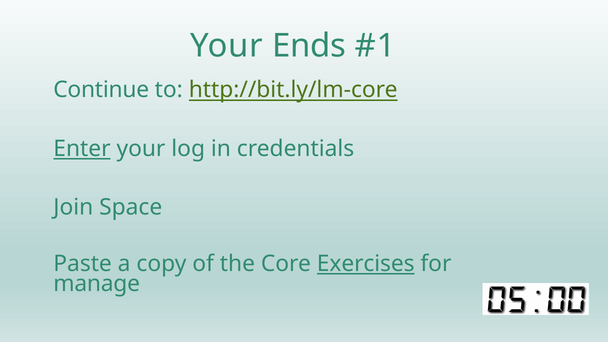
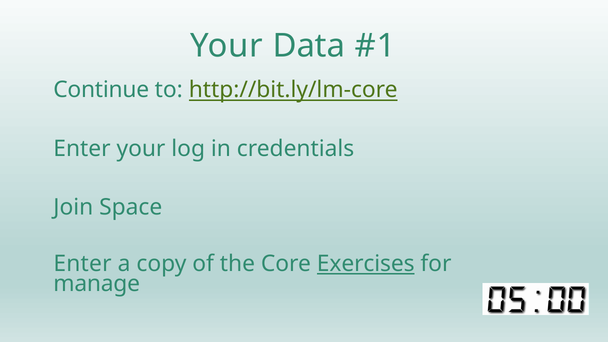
Ends: Ends -> Data
Enter at (82, 149) underline: present -> none
Paste at (83, 264): Paste -> Enter
